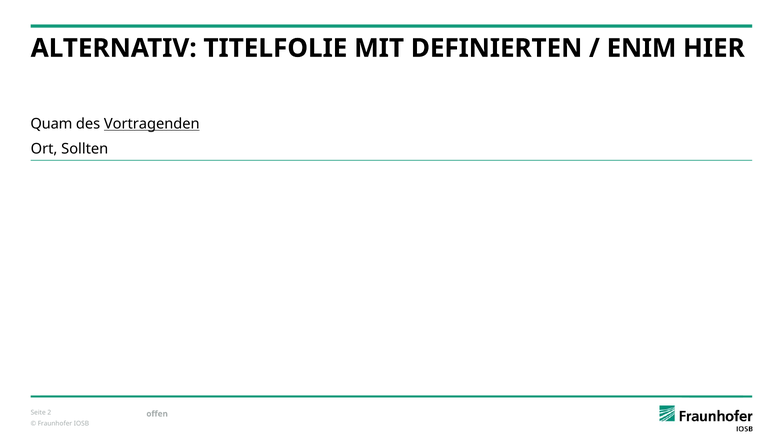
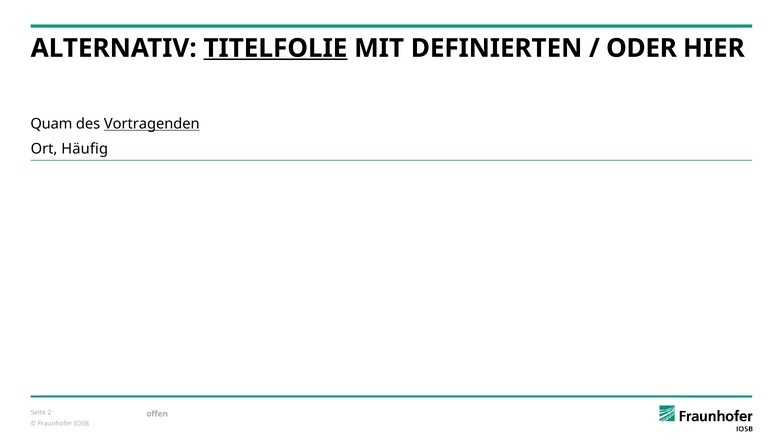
TITELFOLIE underline: none -> present
ENIM: ENIM -> ODER
Sollten: Sollten -> Häufig
